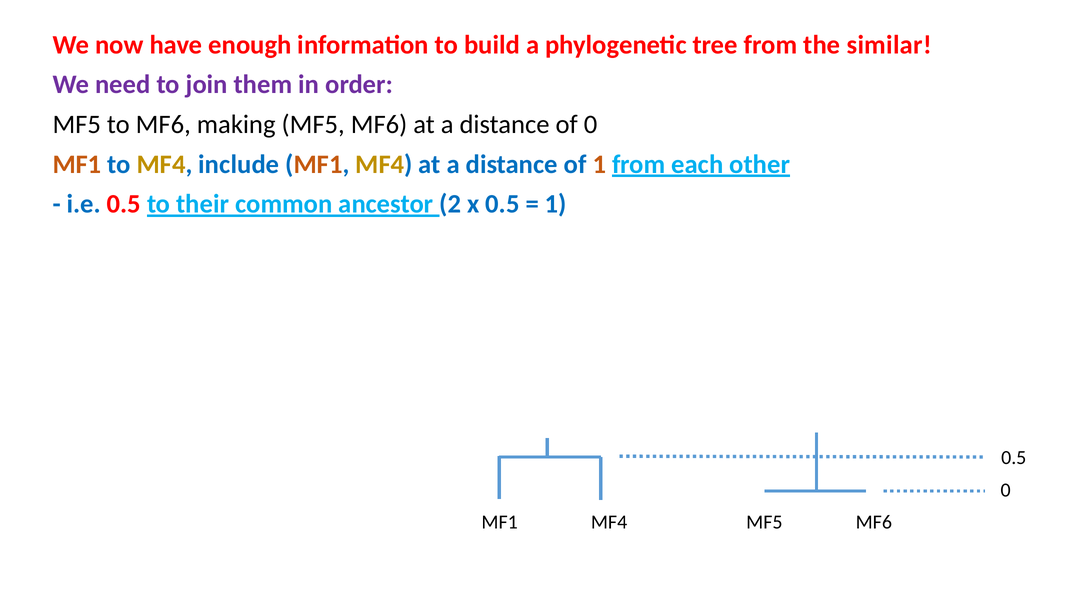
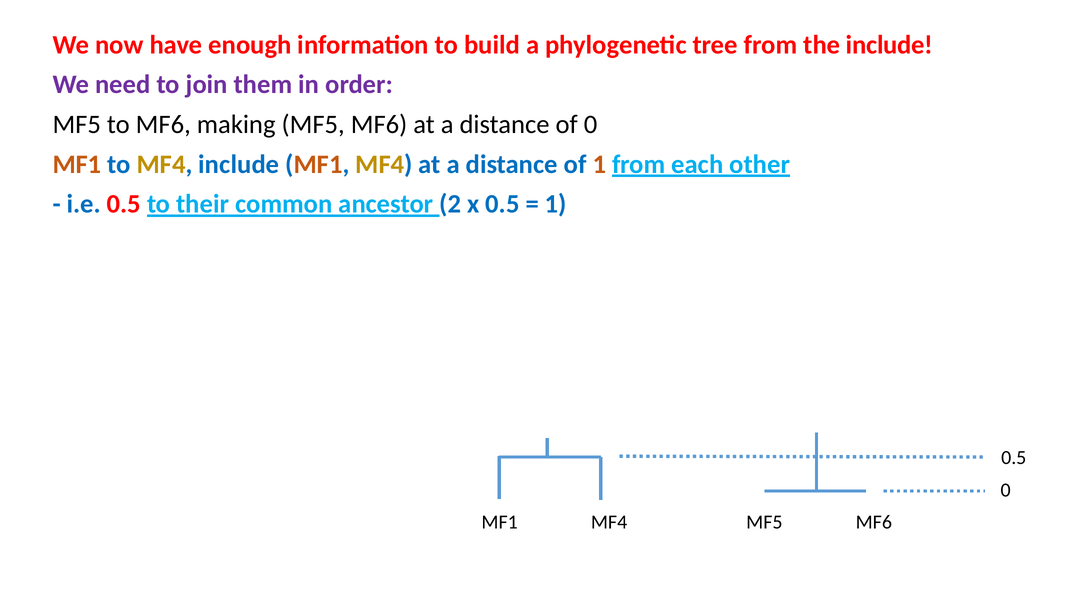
the similar: similar -> include
